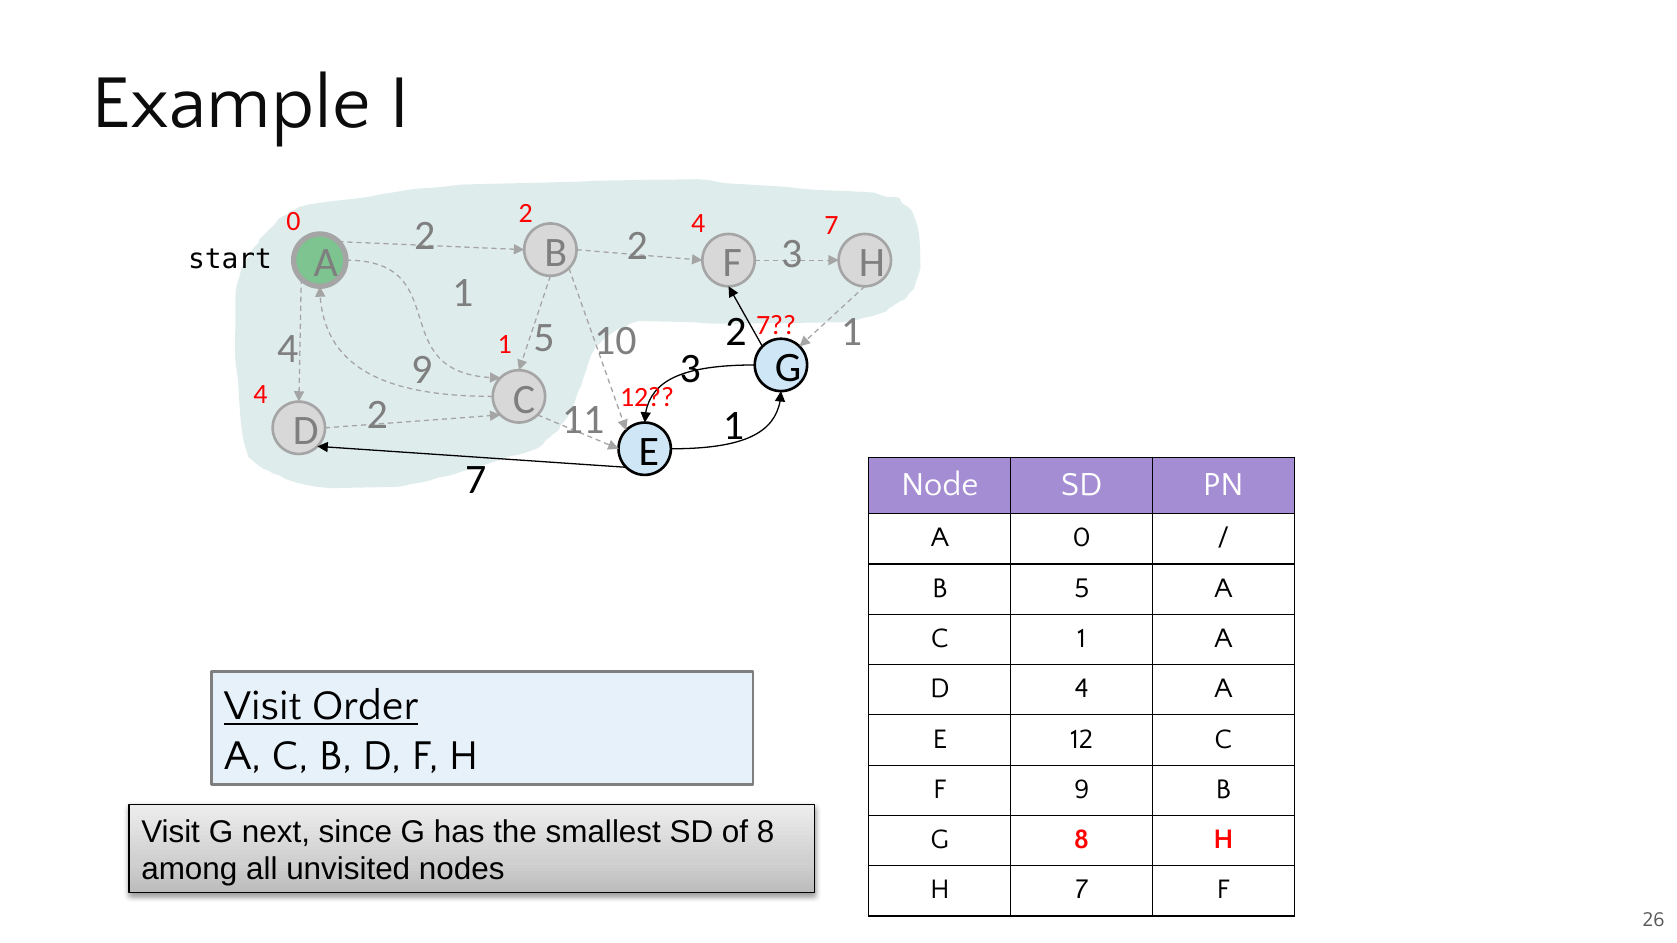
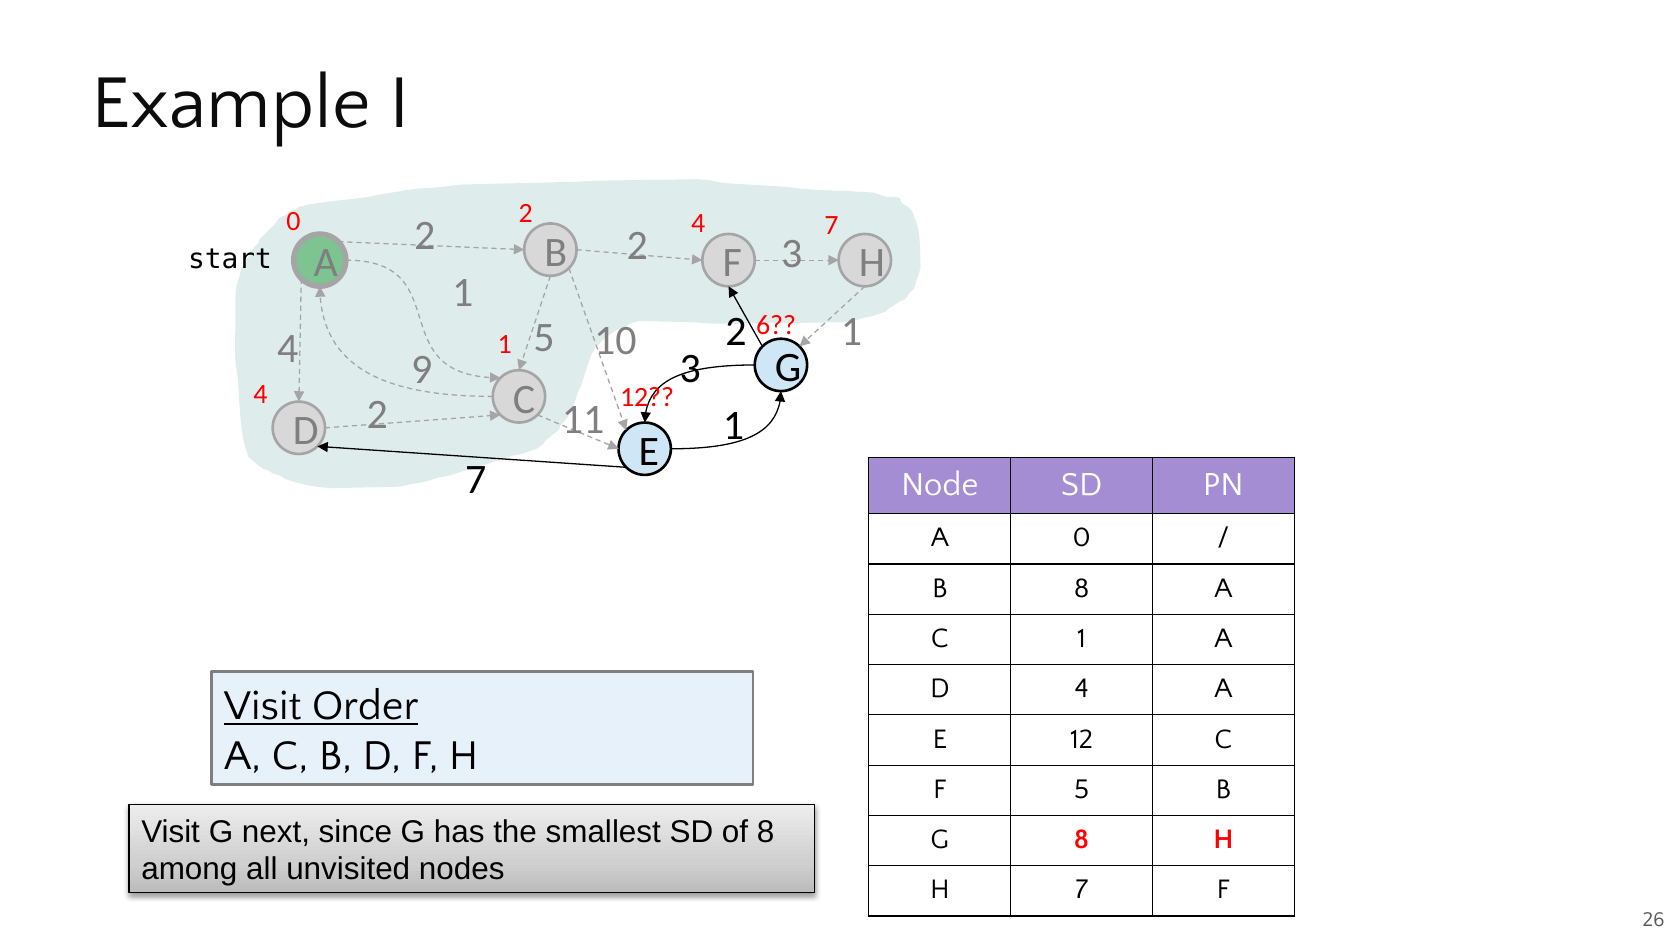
7 at (776, 326): 7 -> 6
B 5: 5 -> 8
F 9: 9 -> 5
